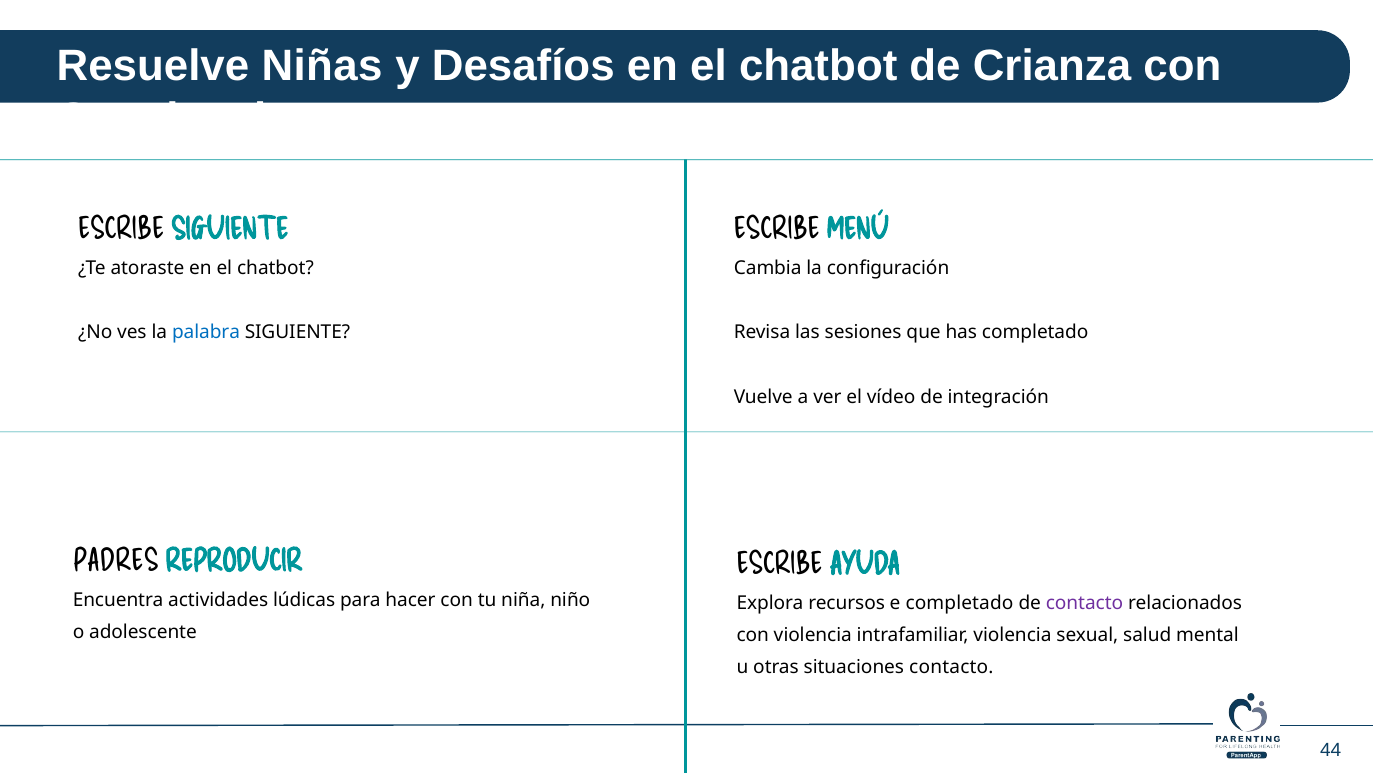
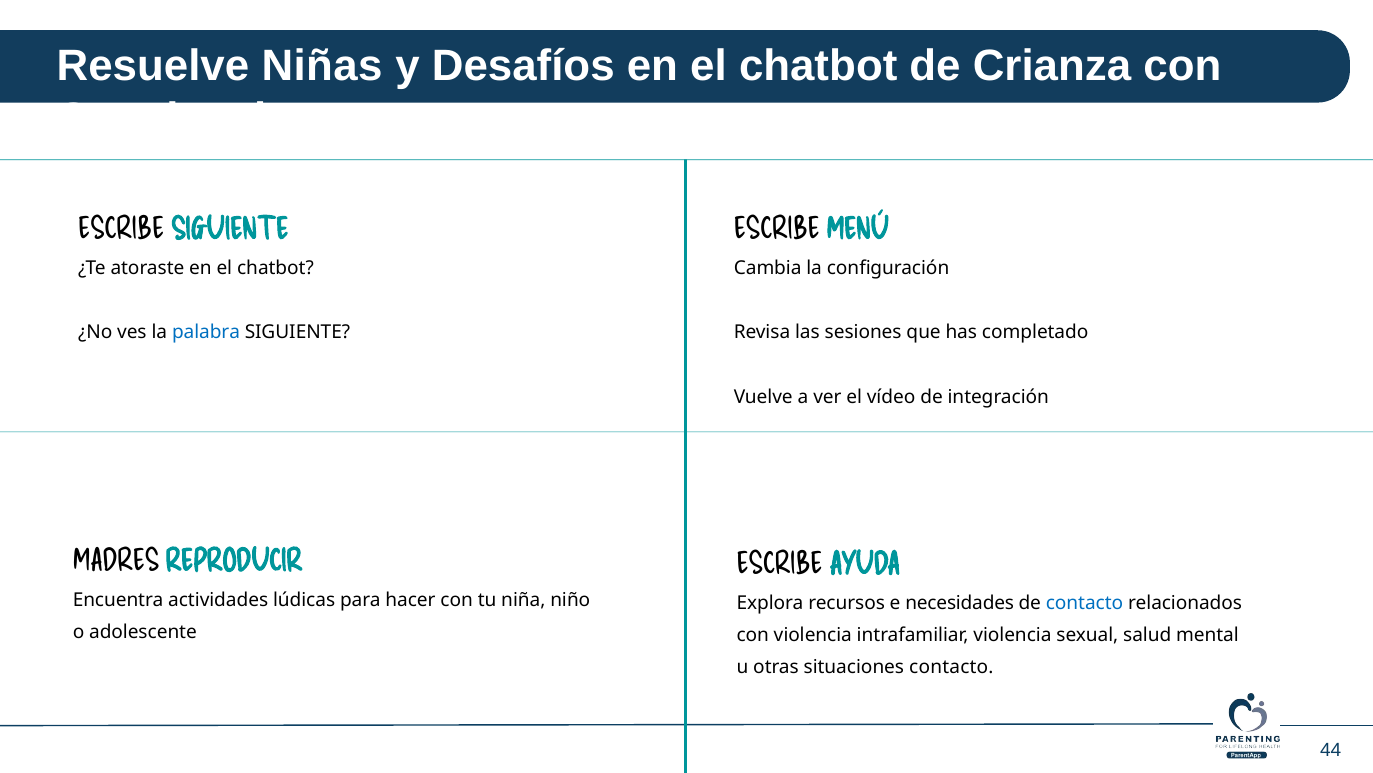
PADRES: PADRES -> MADRES
e completado: completado -> necesidades
contacto at (1084, 603) colour: purple -> blue
